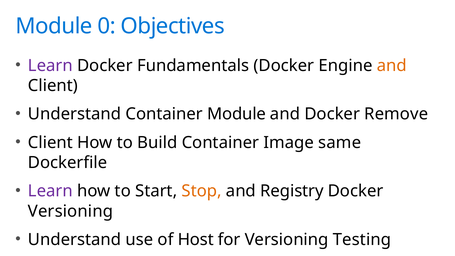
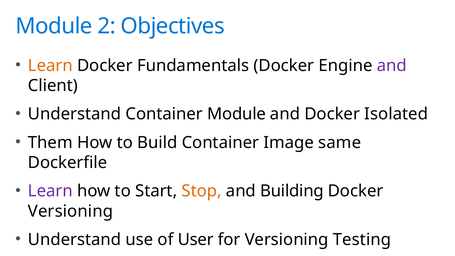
0: 0 -> 2
Learn at (50, 66) colour: purple -> orange
and at (392, 66) colour: orange -> purple
Remove: Remove -> Isolated
Client at (50, 143): Client -> Them
Registry: Registry -> Building
Host: Host -> User
